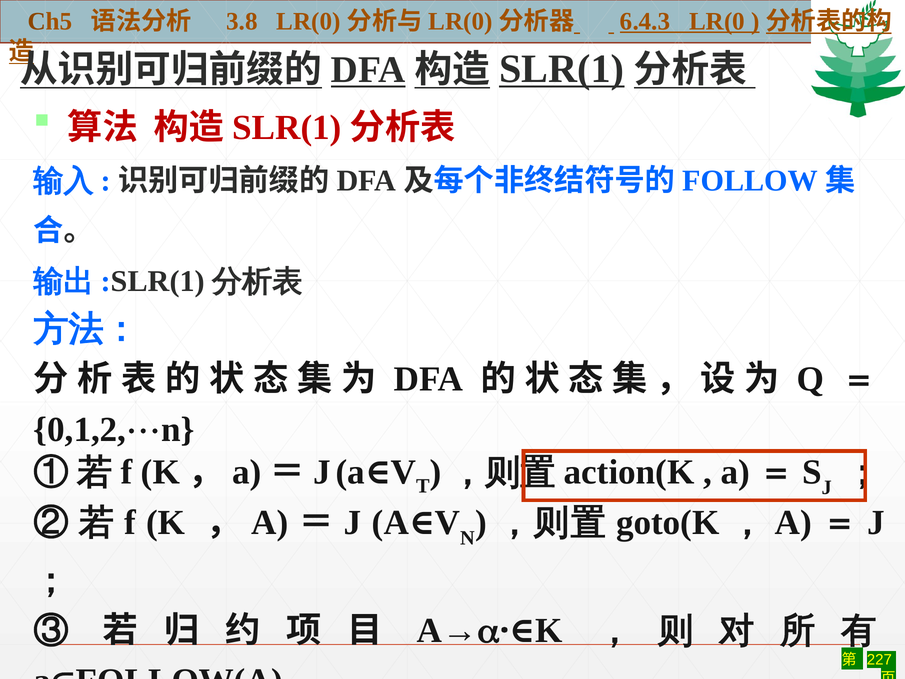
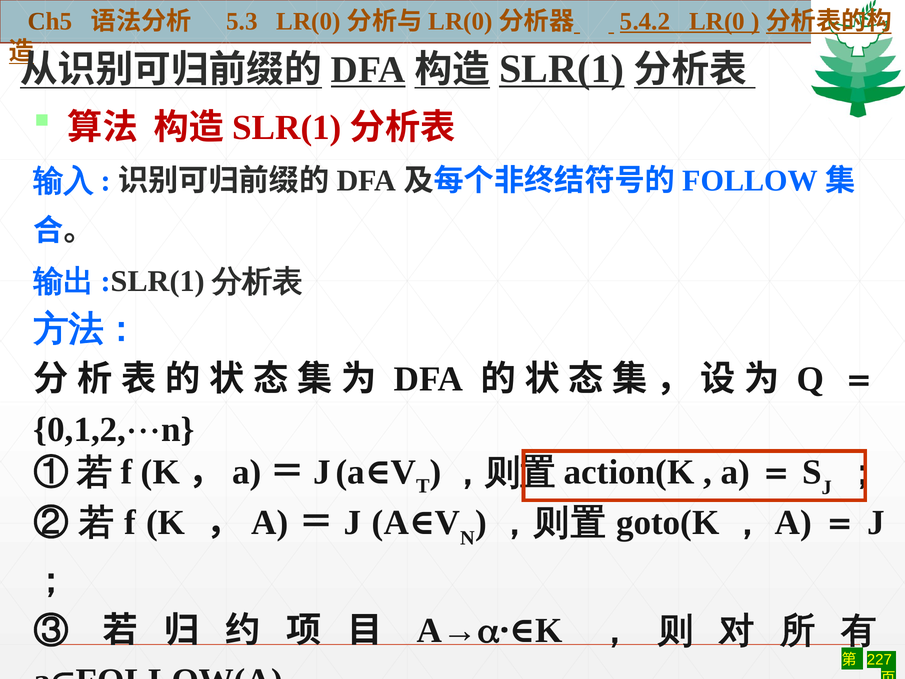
3.8: 3.8 -> 5.3
6.4.3: 6.4.3 -> 5.4.2
